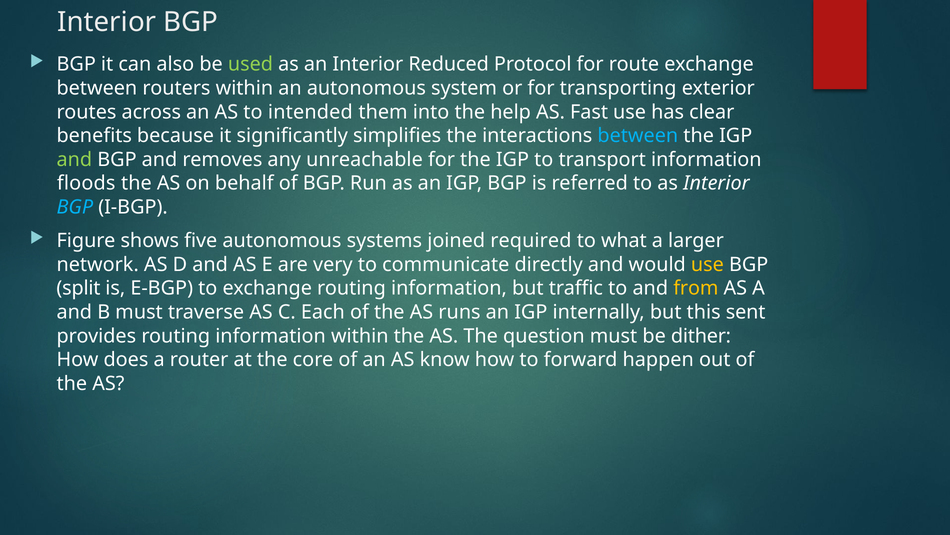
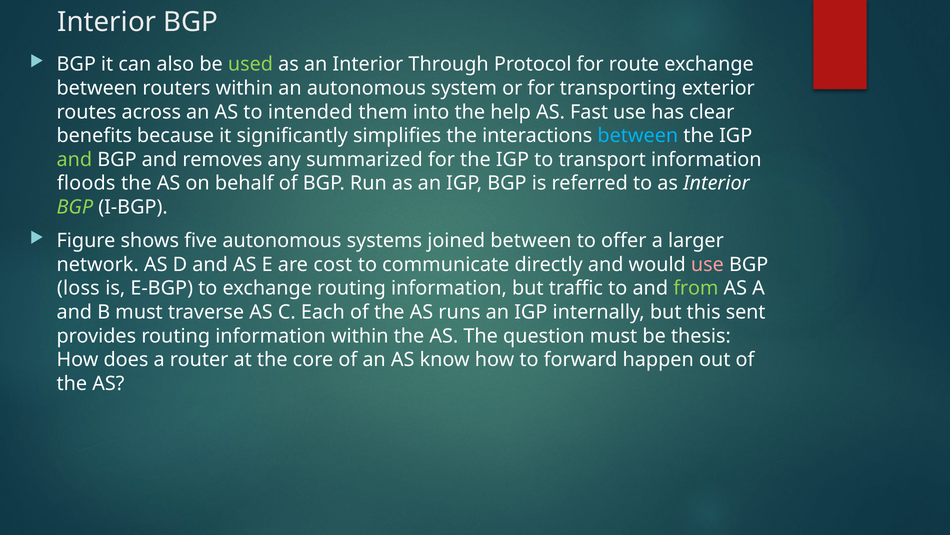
Reduced: Reduced -> Through
unreachable: unreachable -> summarized
BGP at (75, 207) colour: light blue -> light green
joined required: required -> between
what: what -> offer
very: very -> cost
use at (707, 264) colour: yellow -> pink
split: split -> loss
from colour: yellow -> light green
dither: dither -> thesis
